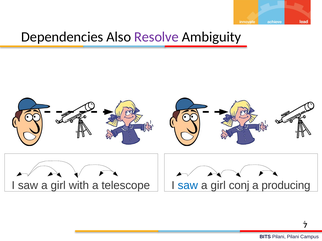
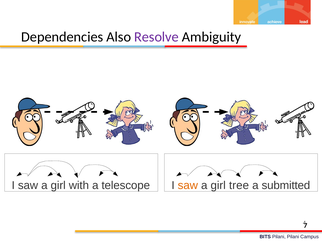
saw at (188, 186) colour: blue -> orange
conj: conj -> tree
producing: producing -> submitted
